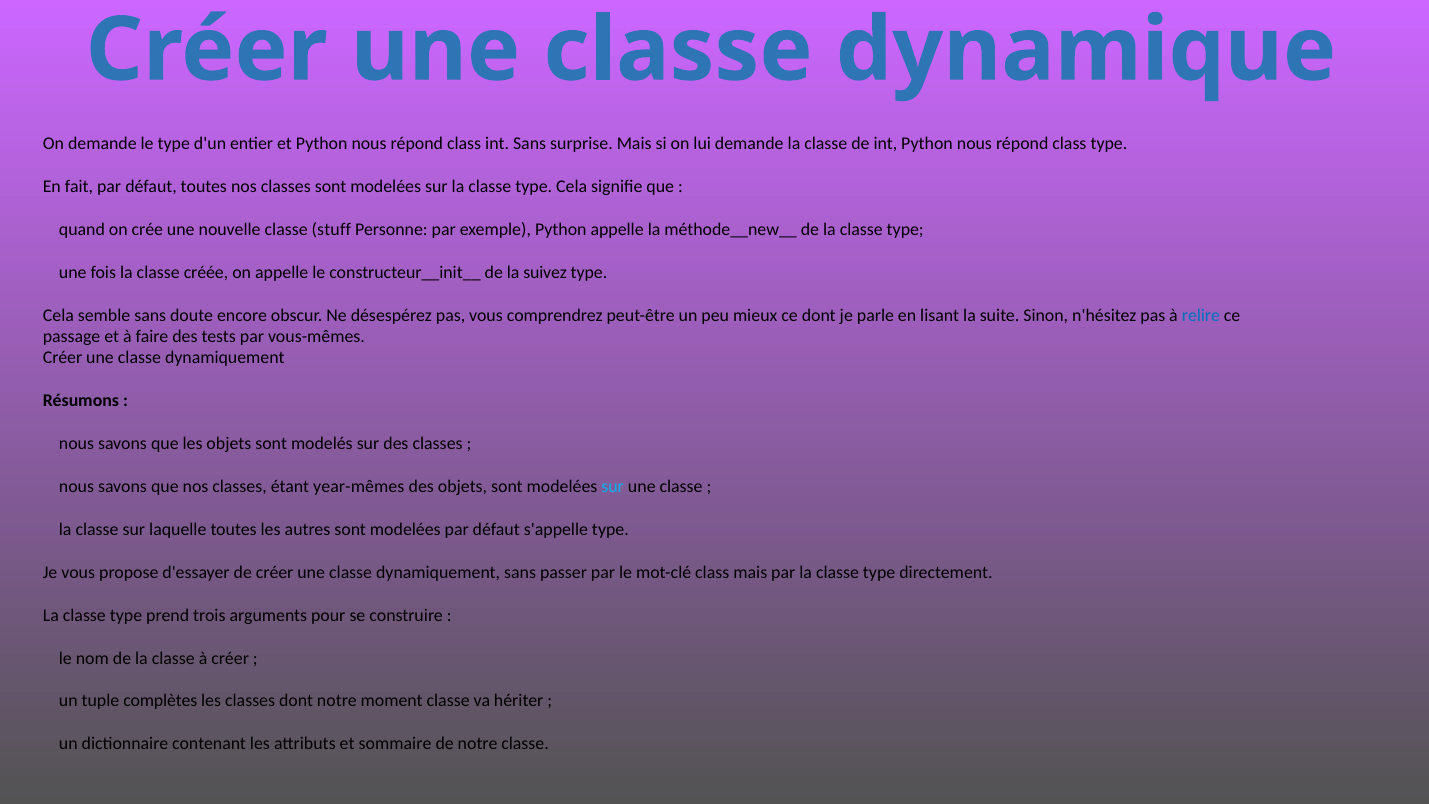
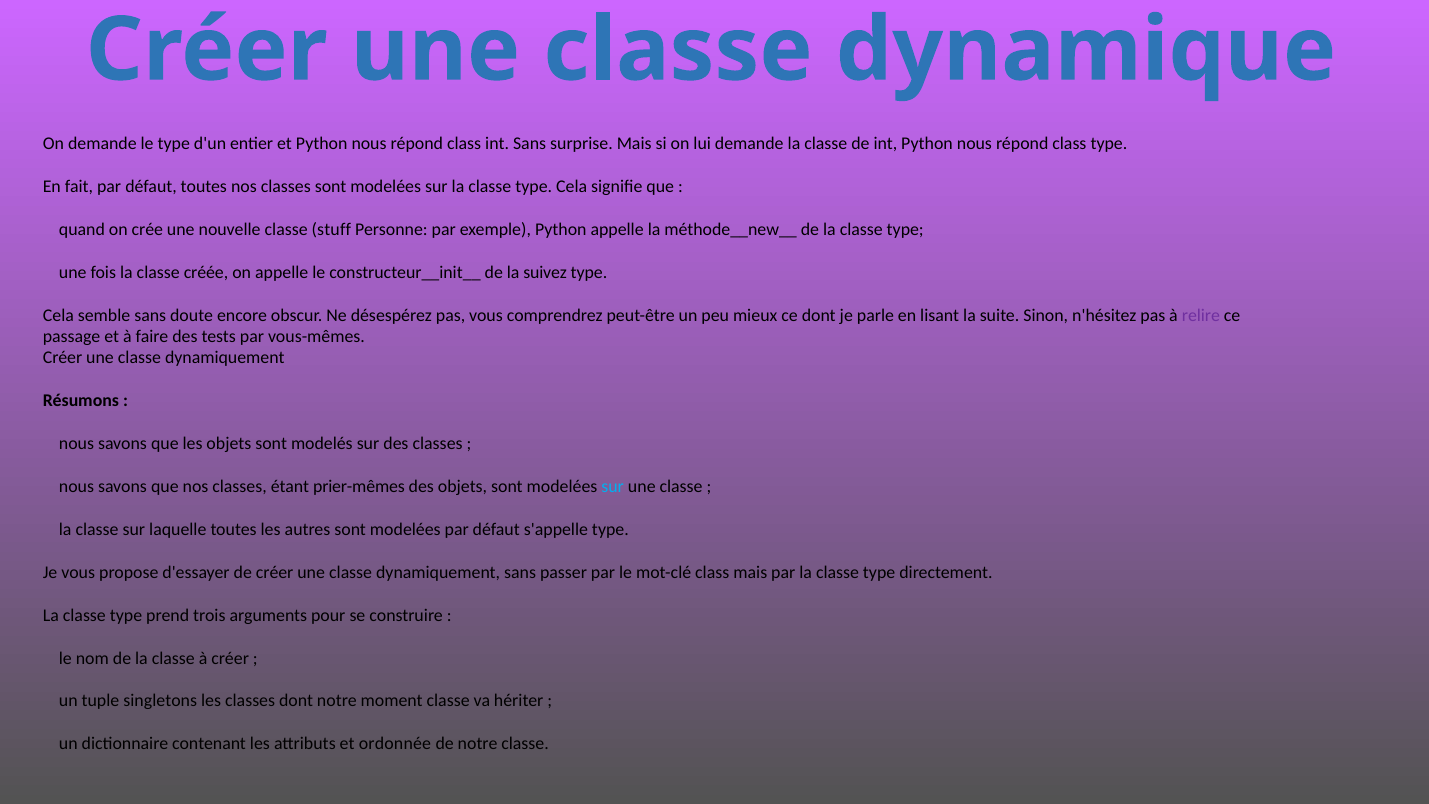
relire colour: blue -> purple
year-mêmes: year-mêmes -> prier-mêmes
complètes: complètes -> singletons
sommaire: sommaire -> ordonnée
